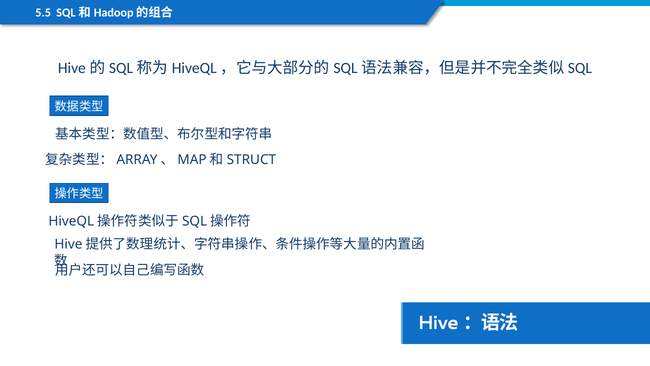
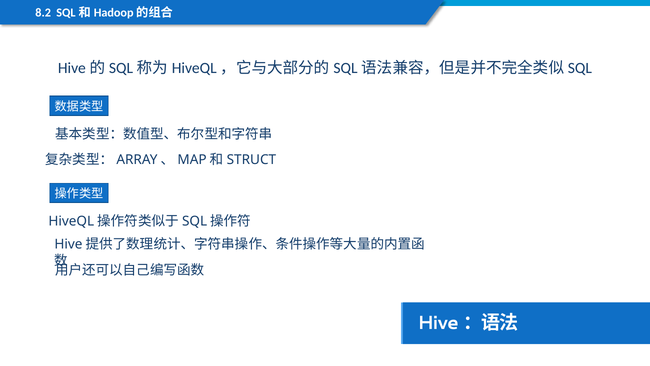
5.5: 5.5 -> 8.2
